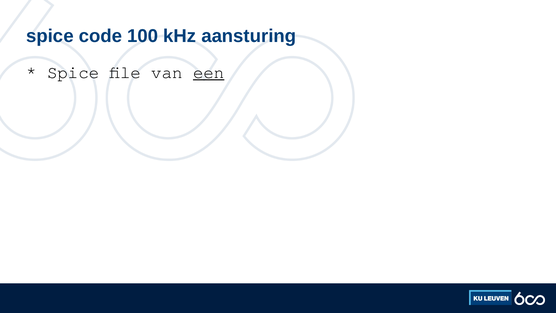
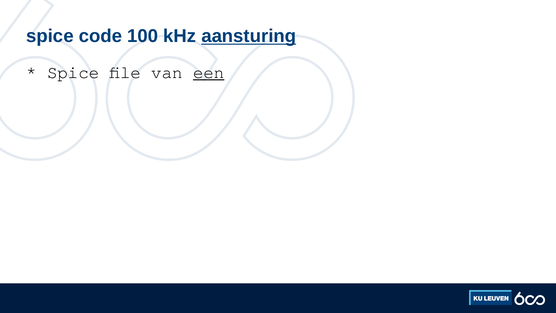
aansturing underline: none -> present
